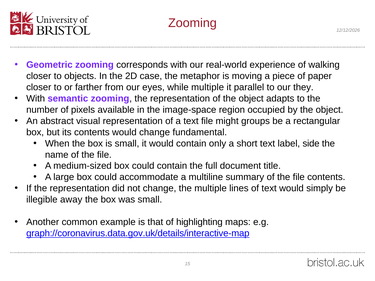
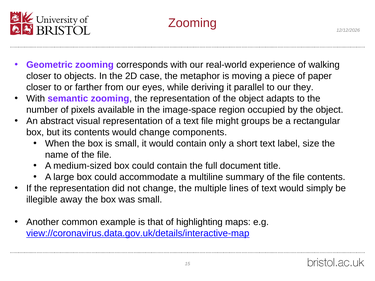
while multiple: multiple -> deriving
fundamental: fundamental -> components
side: side -> size
graph://coronavirus.data.gov.uk/details/interactive-map: graph://coronavirus.data.gov.uk/details/interactive-map -> view://coronavirus.data.gov.uk/details/interactive-map
